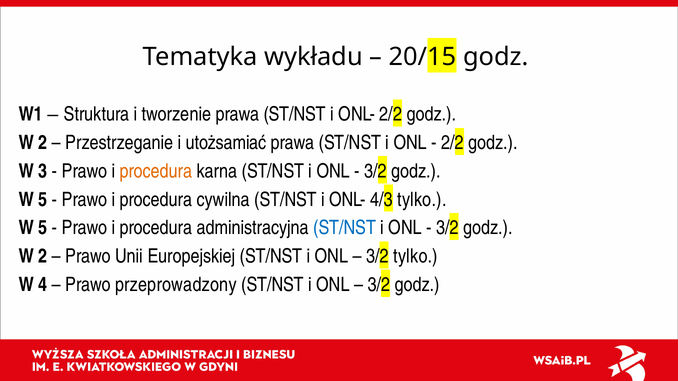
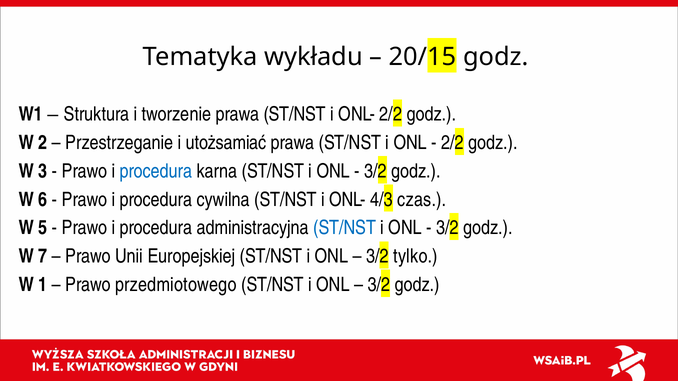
procedura at (156, 171) colour: orange -> blue
5 at (43, 200): 5 -> 6
4/3 tylko: tylko -> czas
2 at (43, 257): 2 -> 7
4: 4 -> 1
przeprowadzony: przeprowadzony -> przedmiotowego
